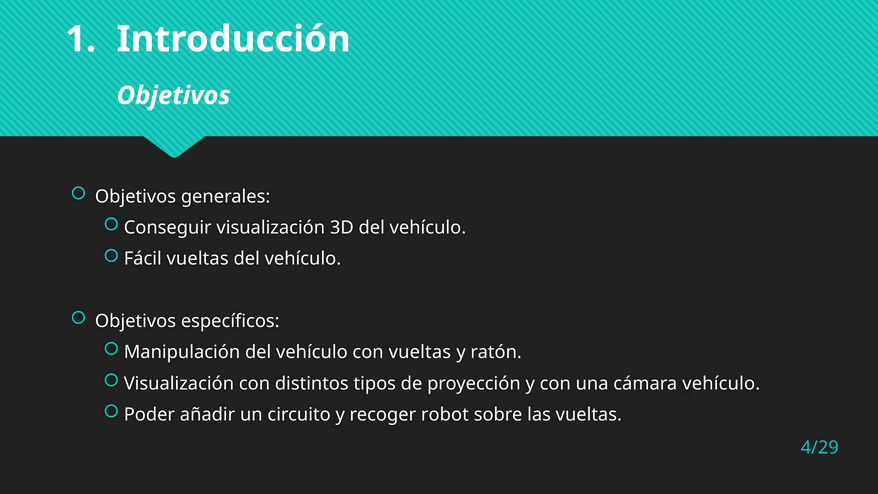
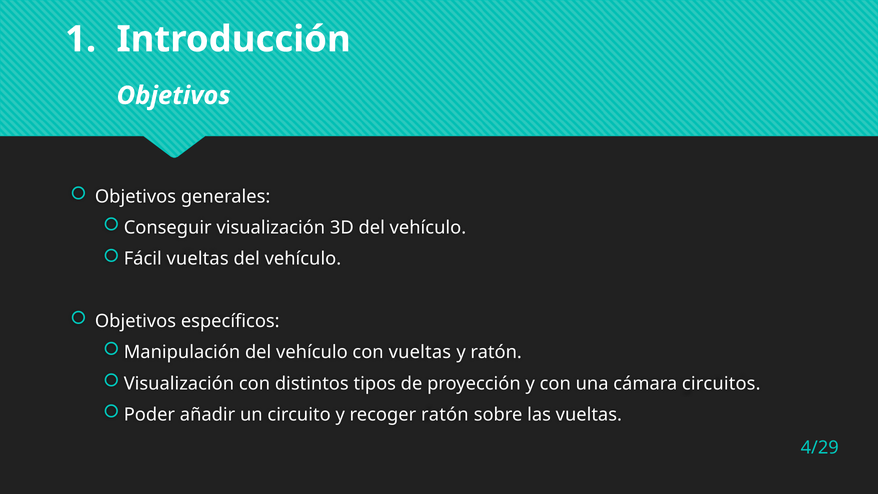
cámara vehículo: vehículo -> circuitos
recoger robot: robot -> ratón
